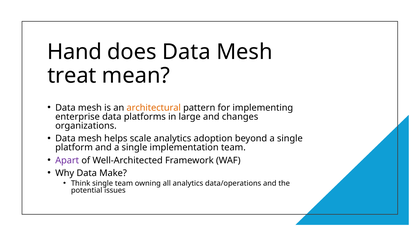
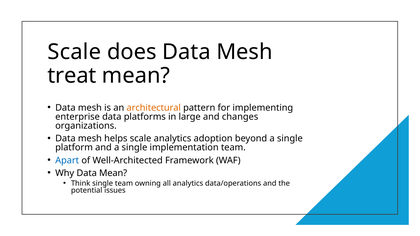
Hand at (75, 52): Hand -> Scale
Apart colour: purple -> blue
Data Make: Make -> Mean
